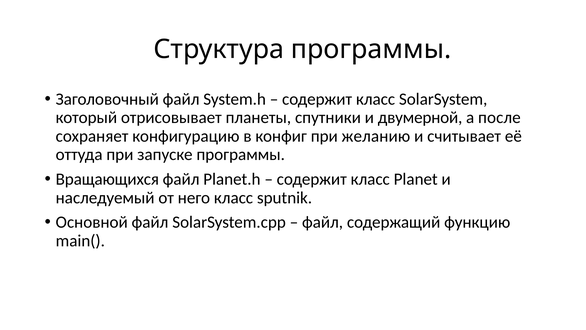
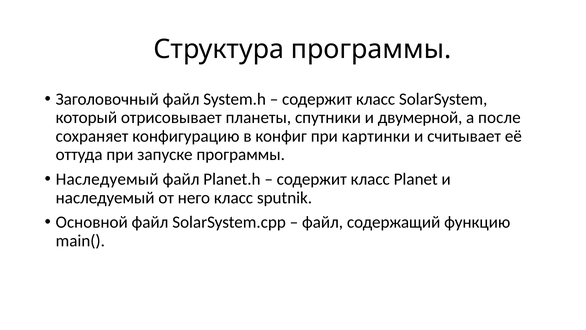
желанию: желанию -> картинки
Вращающихся at (107, 179): Вращающихся -> Наследуемый
